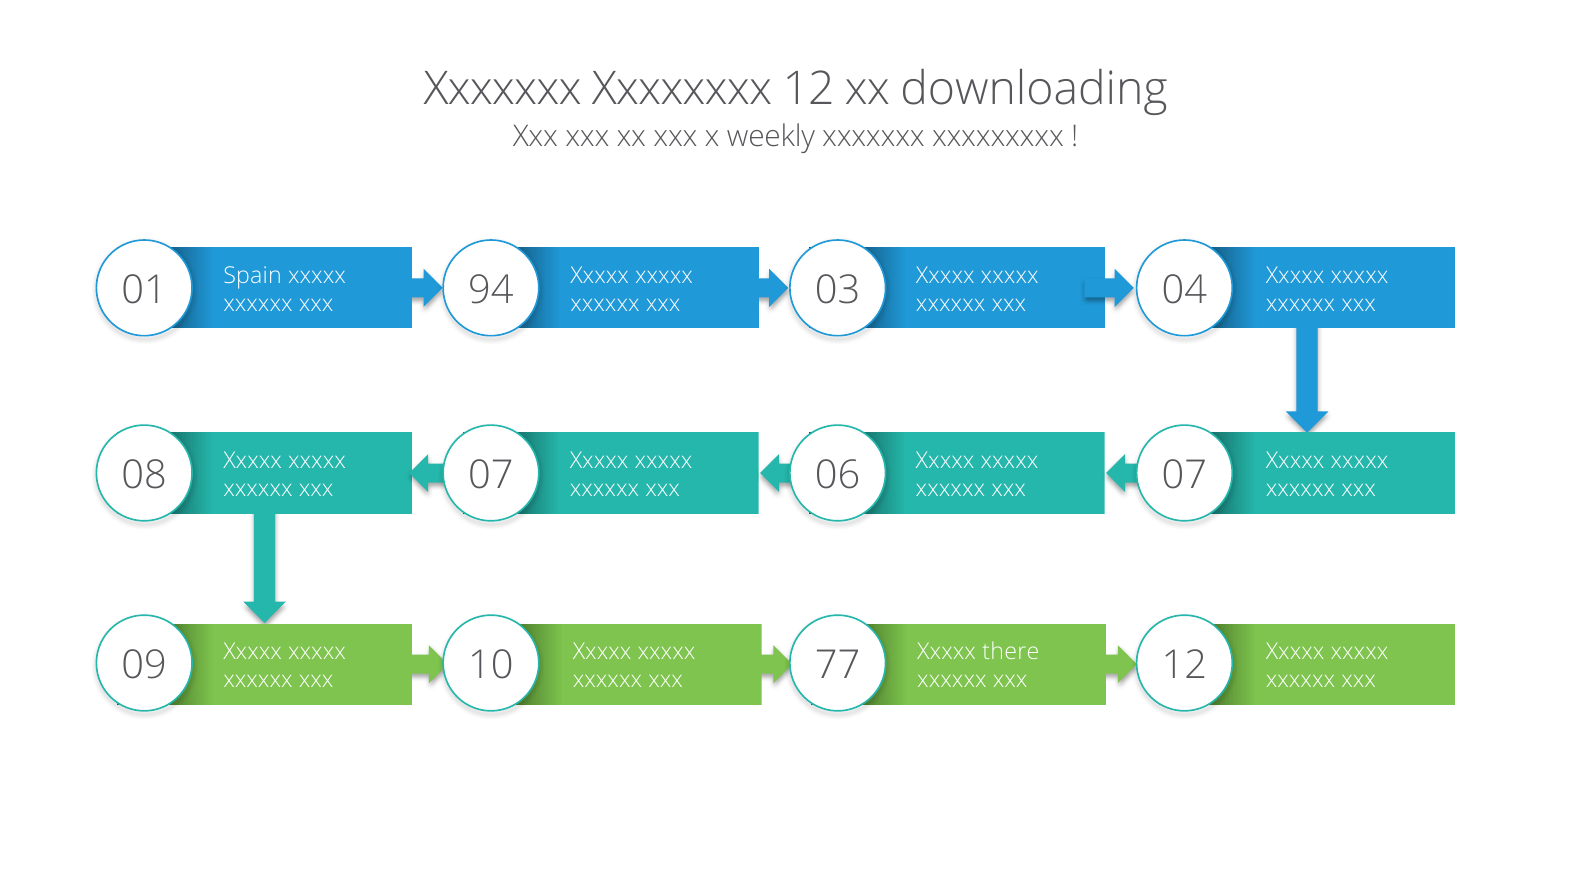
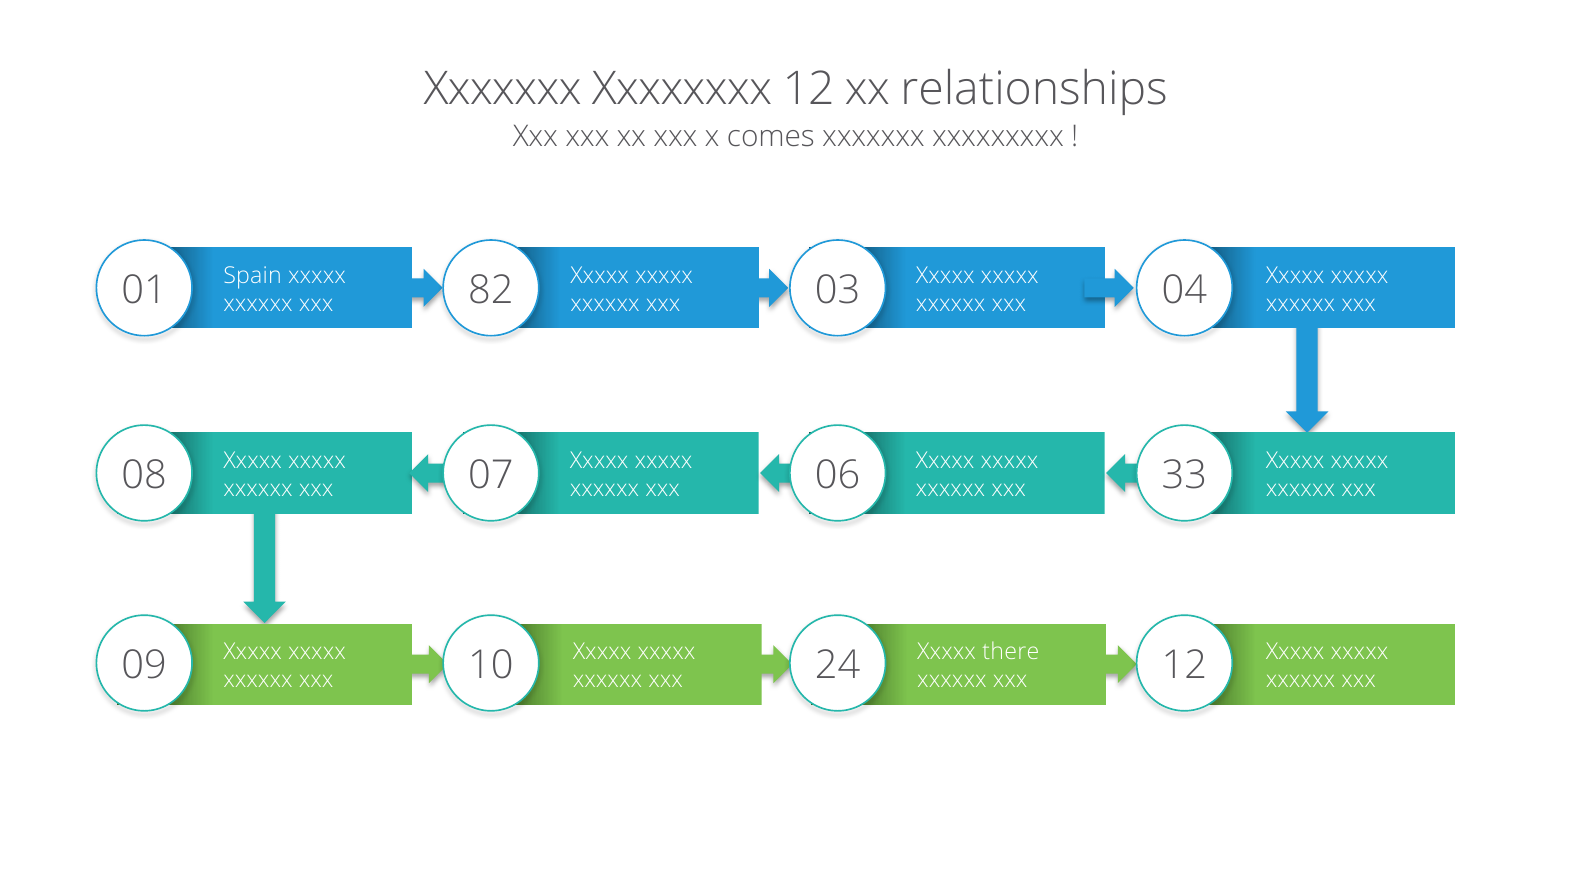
downloading: downloading -> relationships
weekly: weekly -> comes
94: 94 -> 82
06 07: 07 -> 33
77: 77 -> 24
